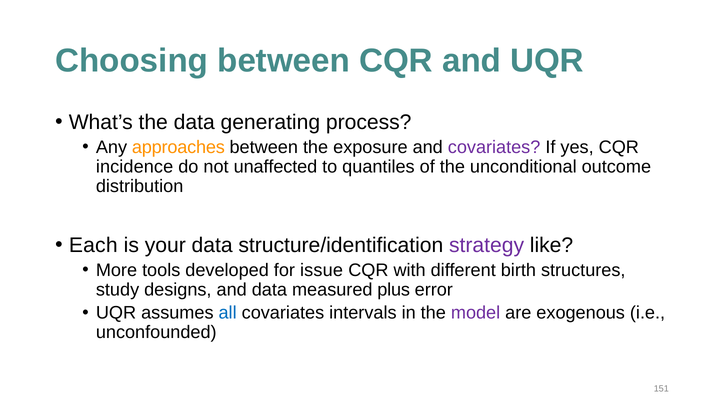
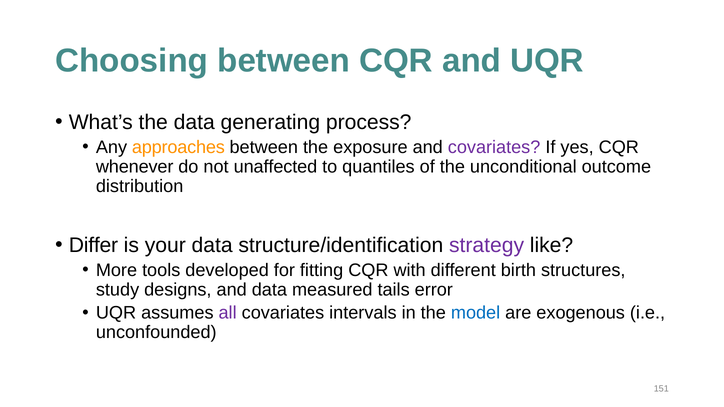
incidence: incidence -> whenever
Each: Each -> Differ
issue: issue -> fitting
plus: plus -> tails
all colour: blue -> purple
model colour: purple -> blue
